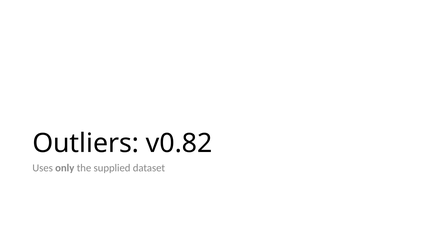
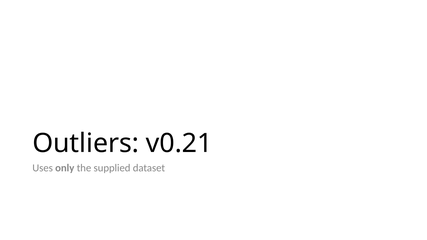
v0.82: v0.82 -> v0.21
